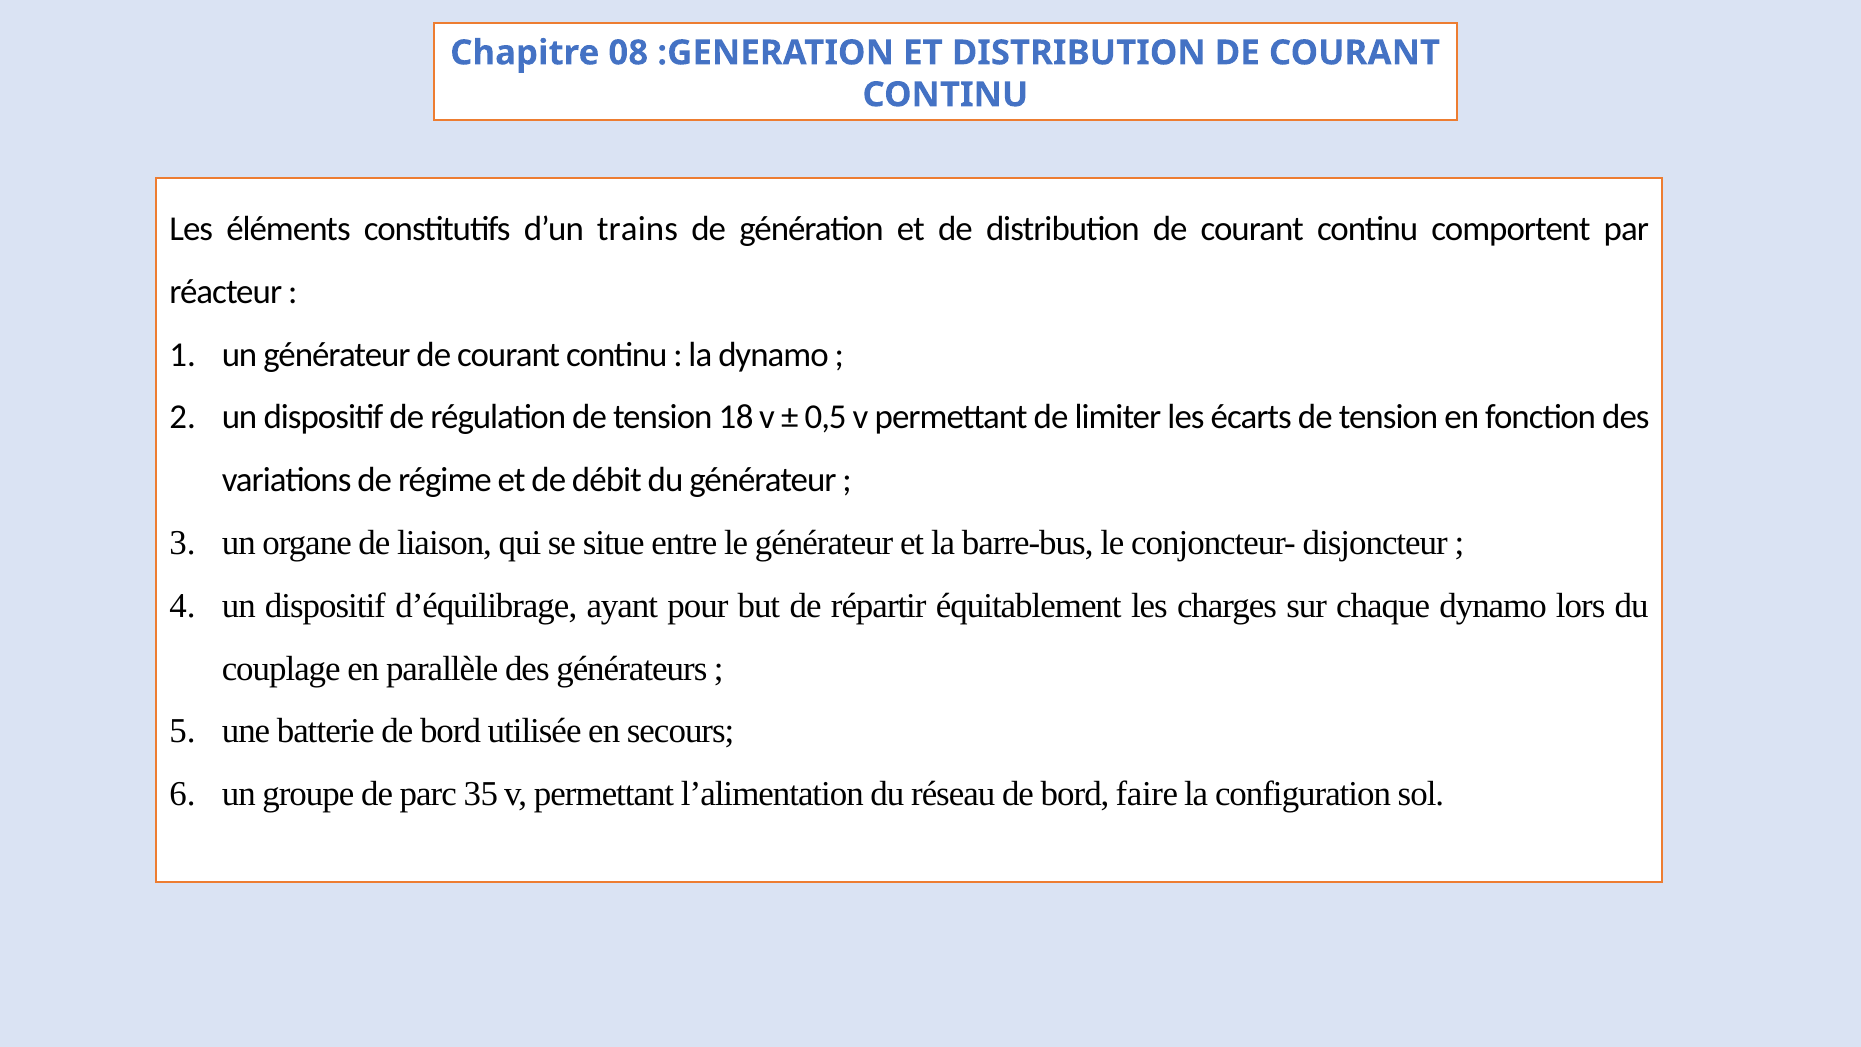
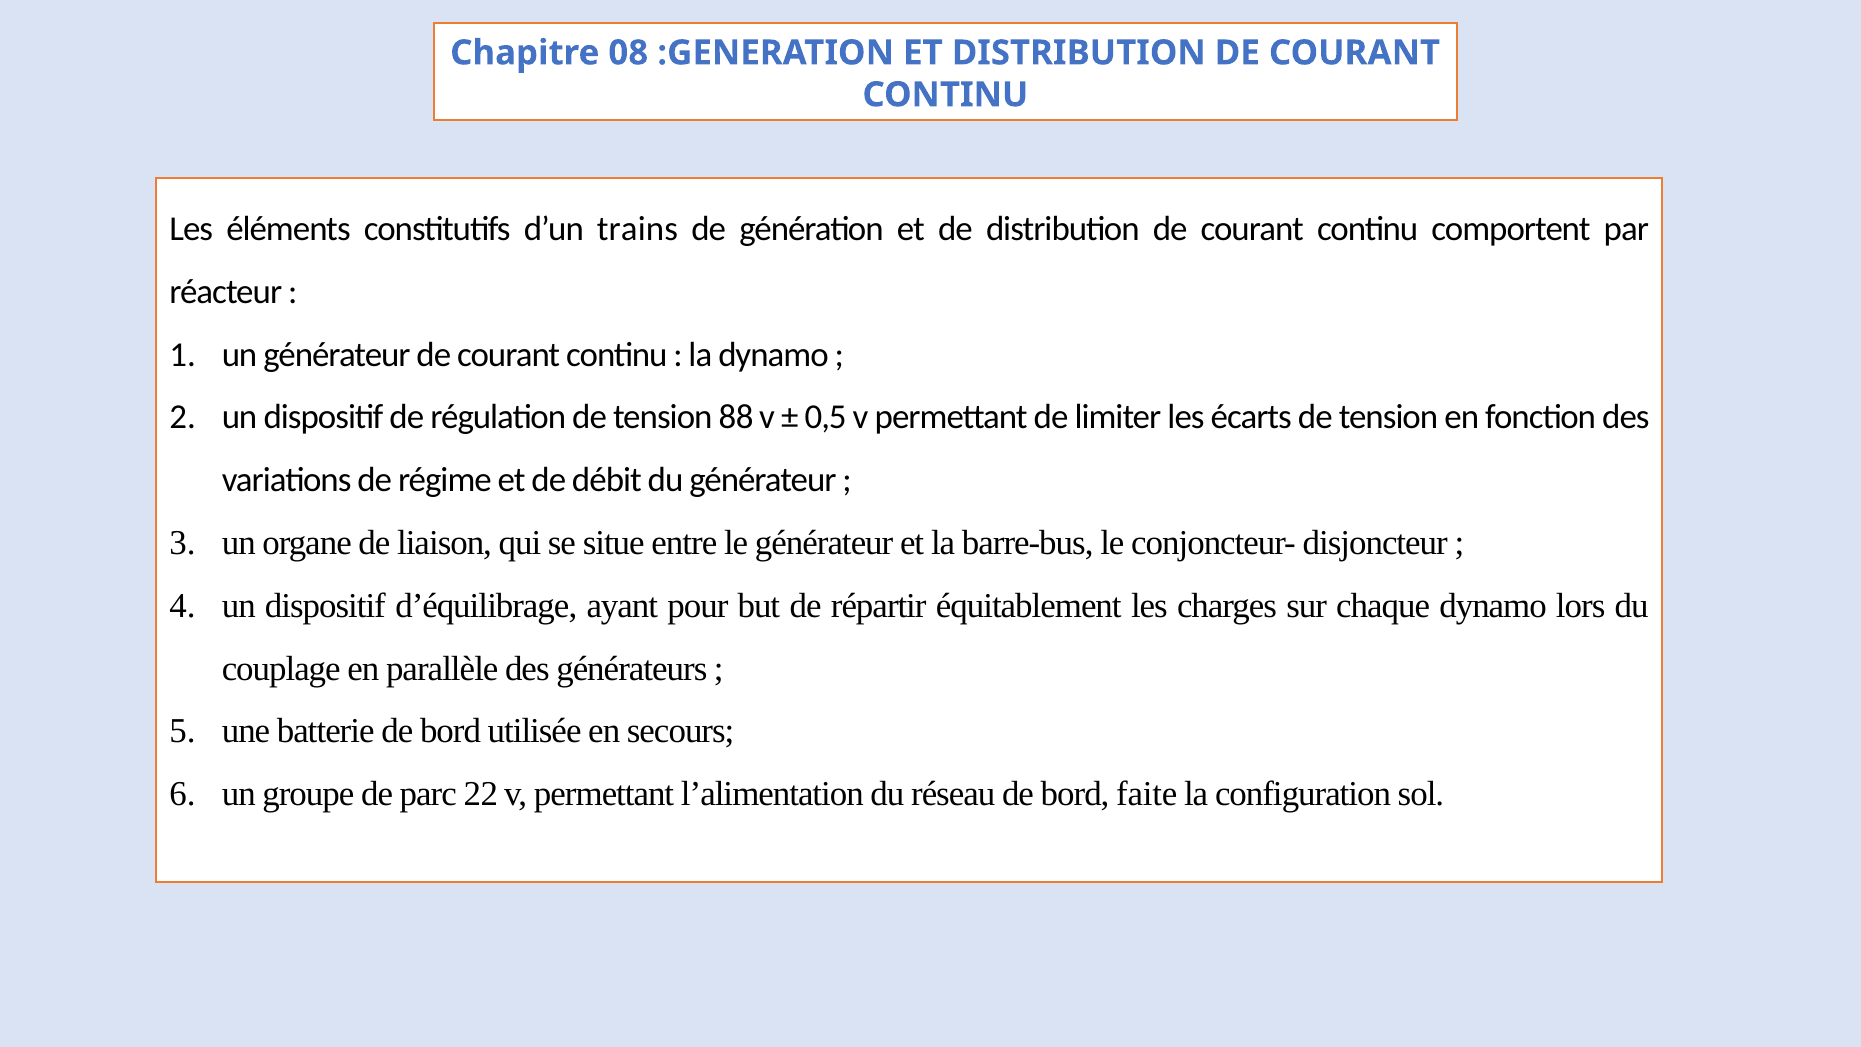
18: 18 -> 88
35: 35 -> 22
faire: faire -> faite
